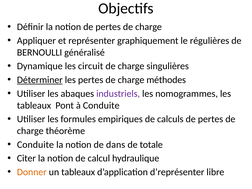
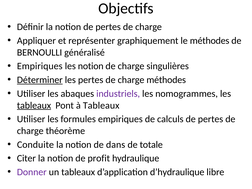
le régulières: régulières -> méthodes
Dynamique at (40, 66): Dynamique -> Empiriques
les circuit: circuit -> notion
tableaux at (34, 105) underline: none -> present
à Conduite: Conduite -> Tableaux
calcul: calcul -> profit
Donner colour: orange -> purple
d’représenter: d’représenter -> d’hydraulique
